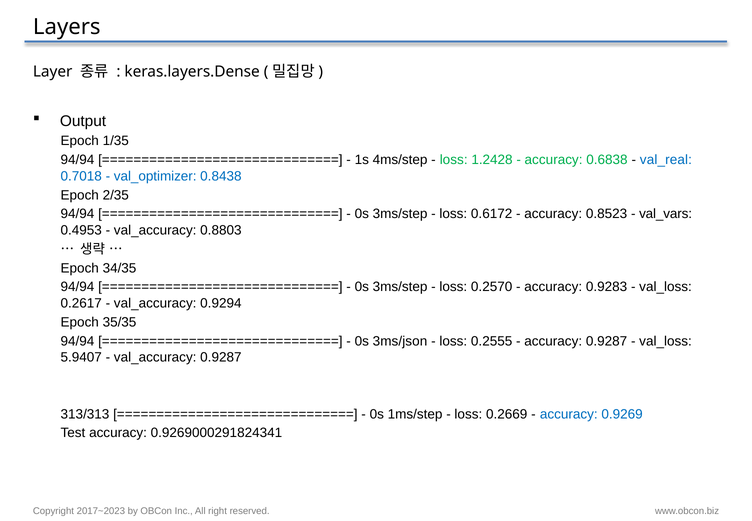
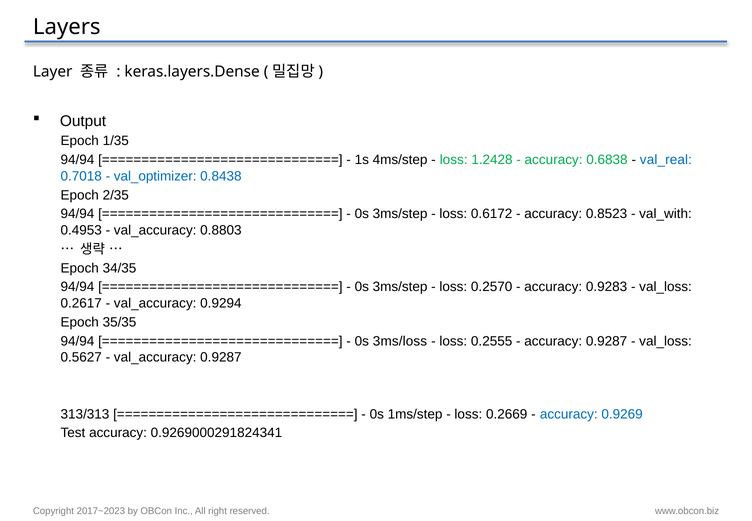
val_vars: val_vars -> val_with
3ms/json: 3ms/json -> 3ms/loss
5.9407: 5.9407 -> 0.5627
